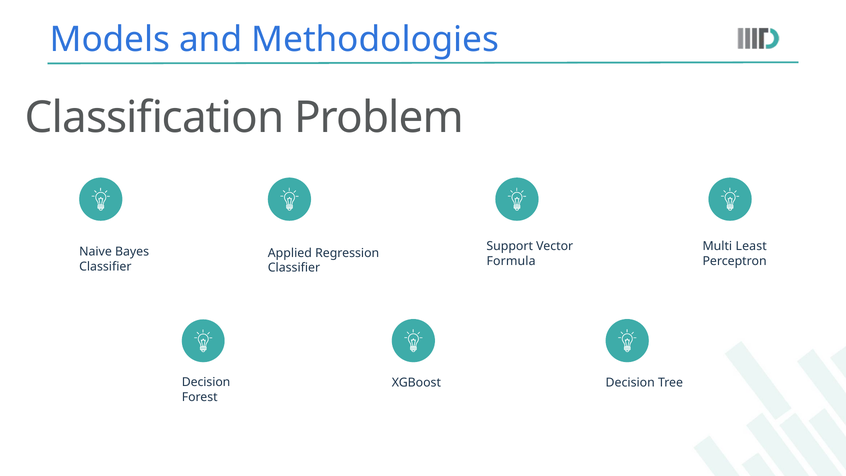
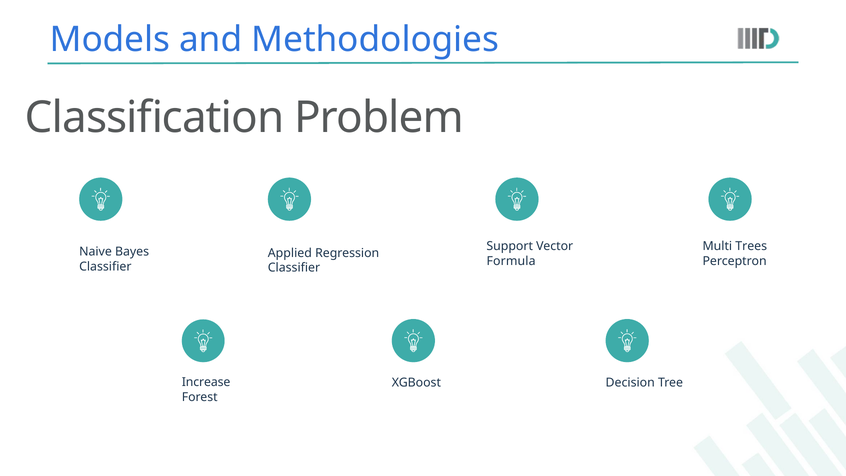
Least: Least -> Trees
Decision at (206, 382): Decision -> Increase
